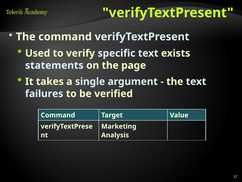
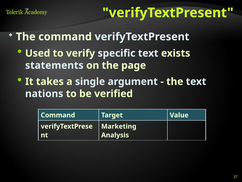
failures: failures -> nations
